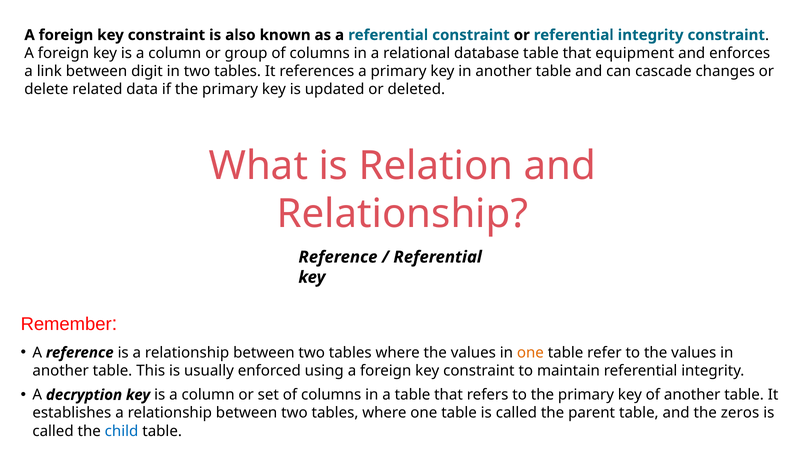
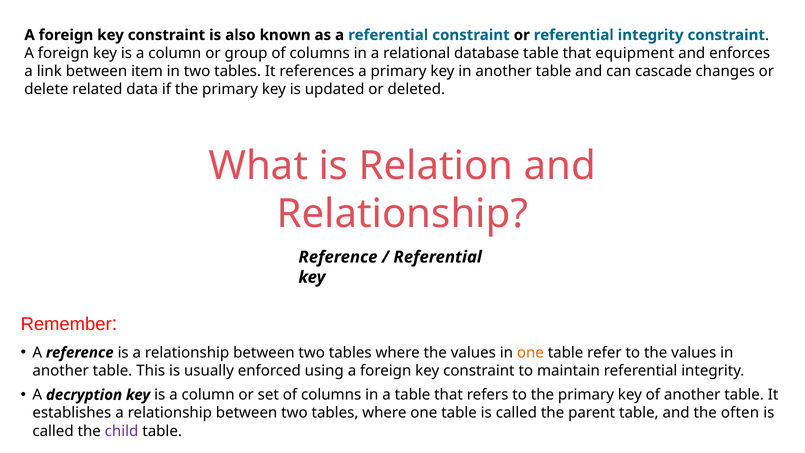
digit: digit -> item
zeros: zeros -> often
child colour: blue -> purple
